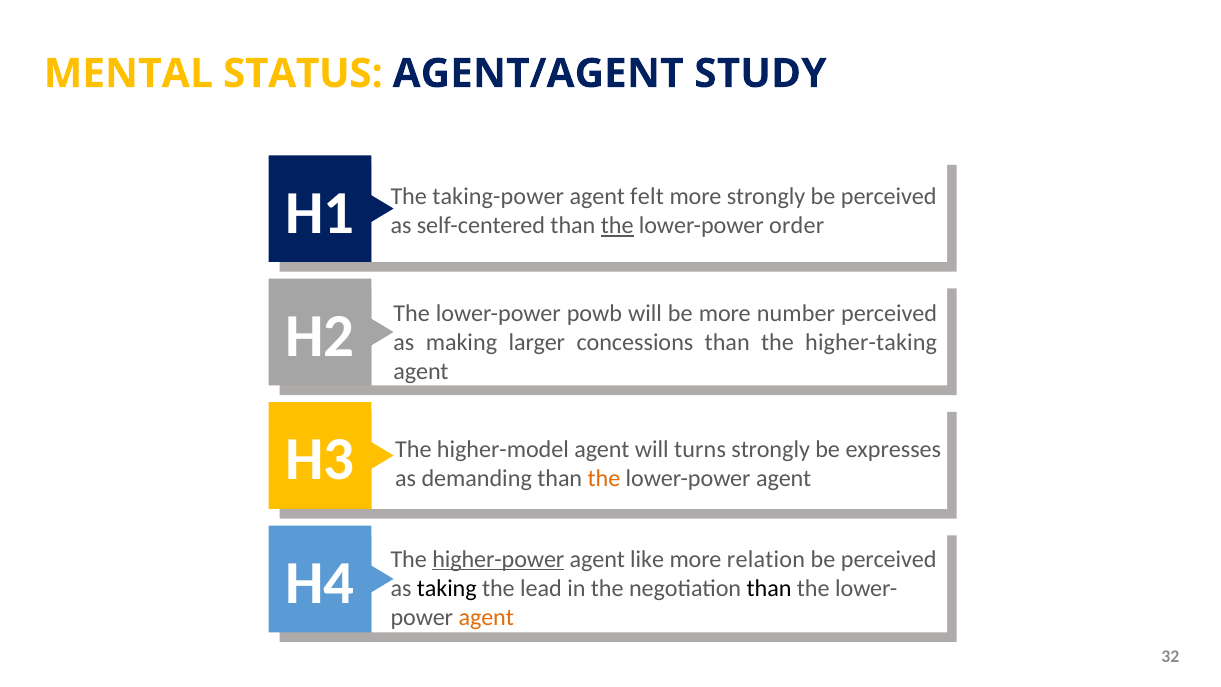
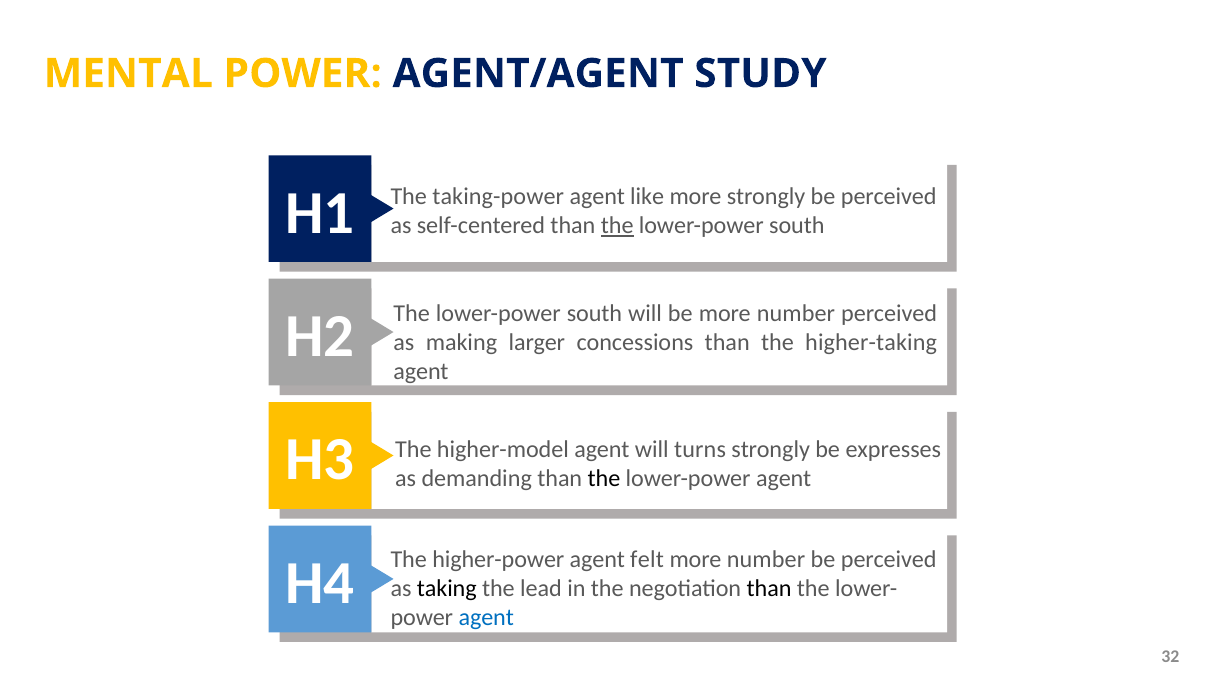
MENTAL STATUS: STATUS -> POWER
felt: felt -> like
order at (797, 226): order -> south
powb at (594, 314): powb -> south
the at (604, 478) colour: orange -> black
higher-power underline: present -> none
like: like -> felt
relation at (766, 559): relation -> number
agent at (486, 617) colour: orange -> blue
